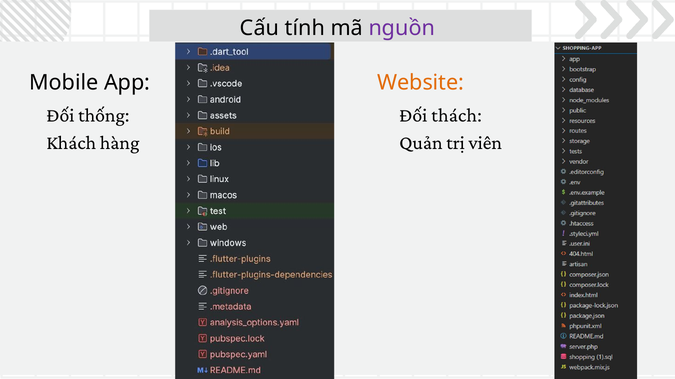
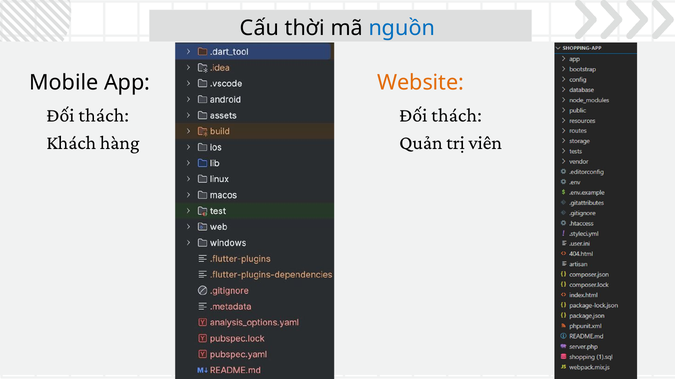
tính: tính -> thời
nguồn colour: purple -> blue
thống at (104, 115): thống -> thách
